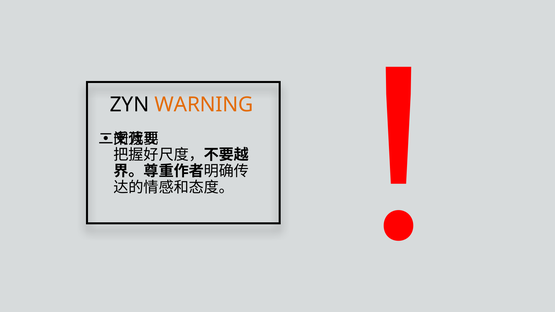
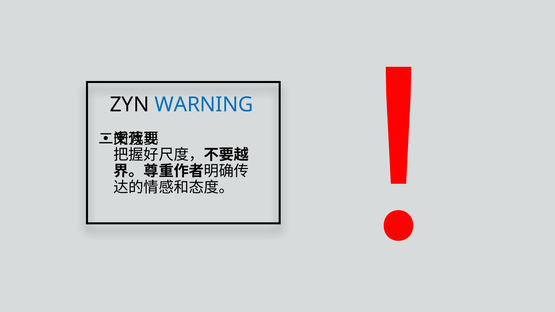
WARNING colour: orange -> blue
